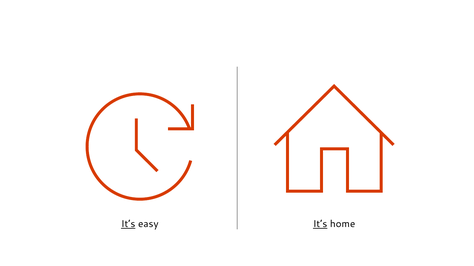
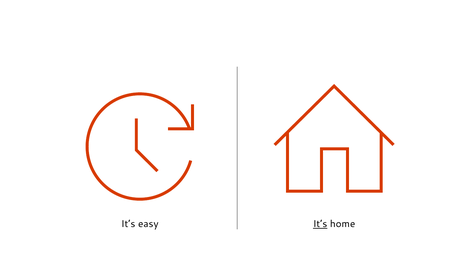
It’s at (128, 225) underline: present -> none
